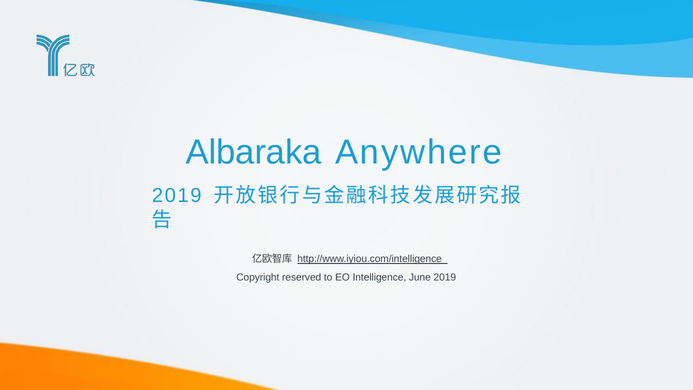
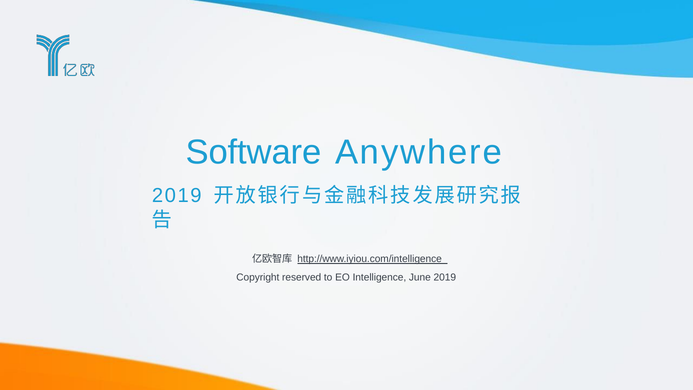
Albaraka: Albaraka -> Software
